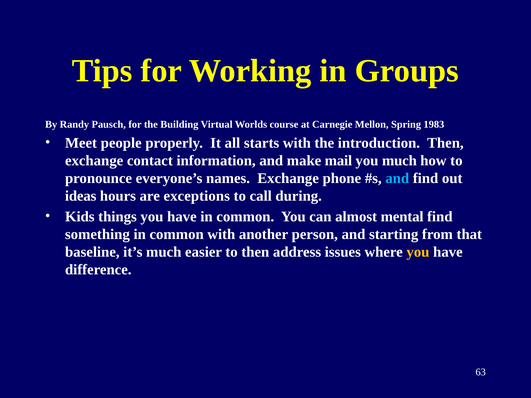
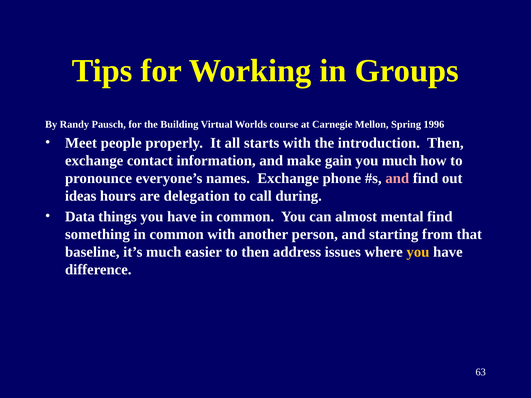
1983: 1983 -> 1996
mail: mail -> gain
and at (397, 178) colour: light blue -> pink
exceptions: exceptions -> delegation
Kids: Kids -> Data
